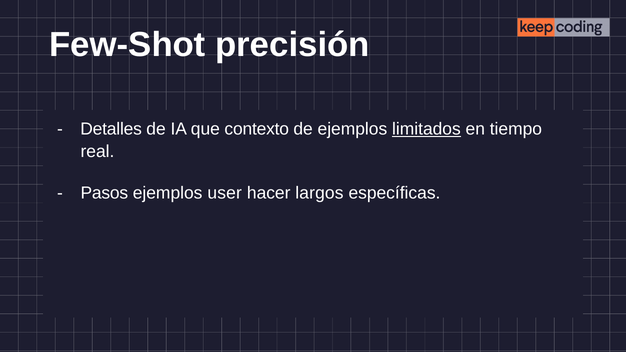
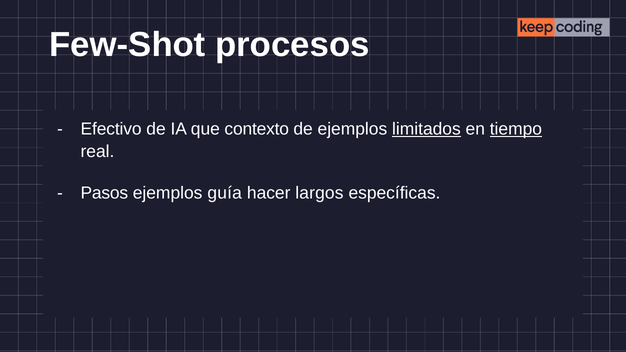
precisión: precisión -> procesos
Detalles: Detalles -> Efectivo
tiempo underline: none -> present
user: user -> guía
